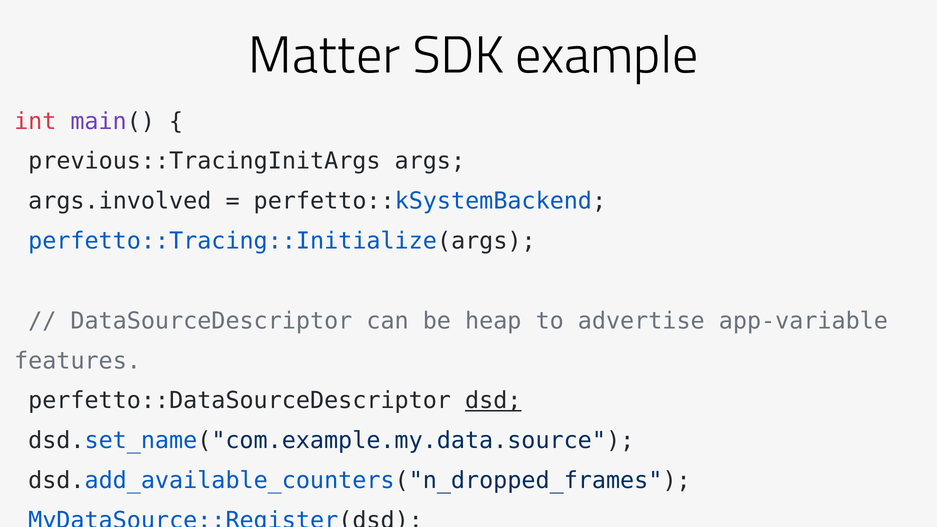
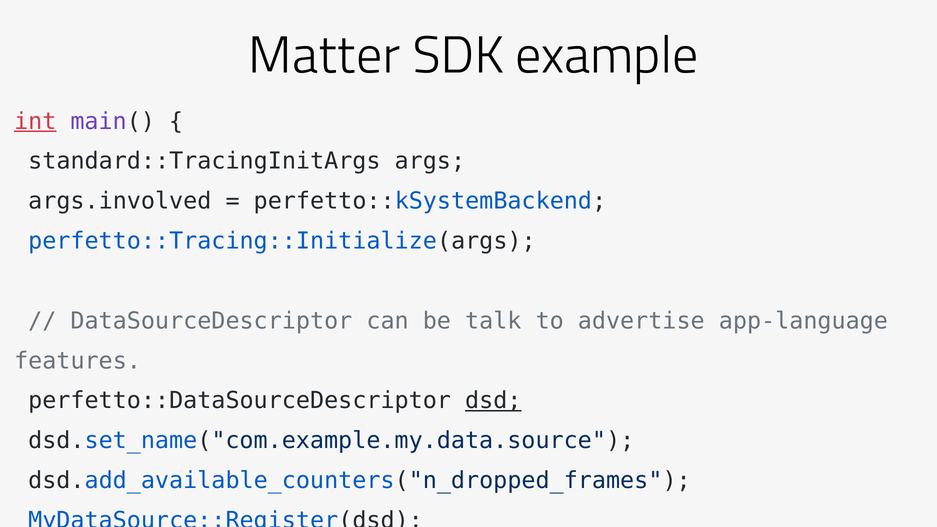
int underline: none -> present
previous::TracingInitArgs: previous::TracingInitArgs -> standard::TracingInitArgs
heap: heap -> talk
app-variable: app-variable -> app-language
